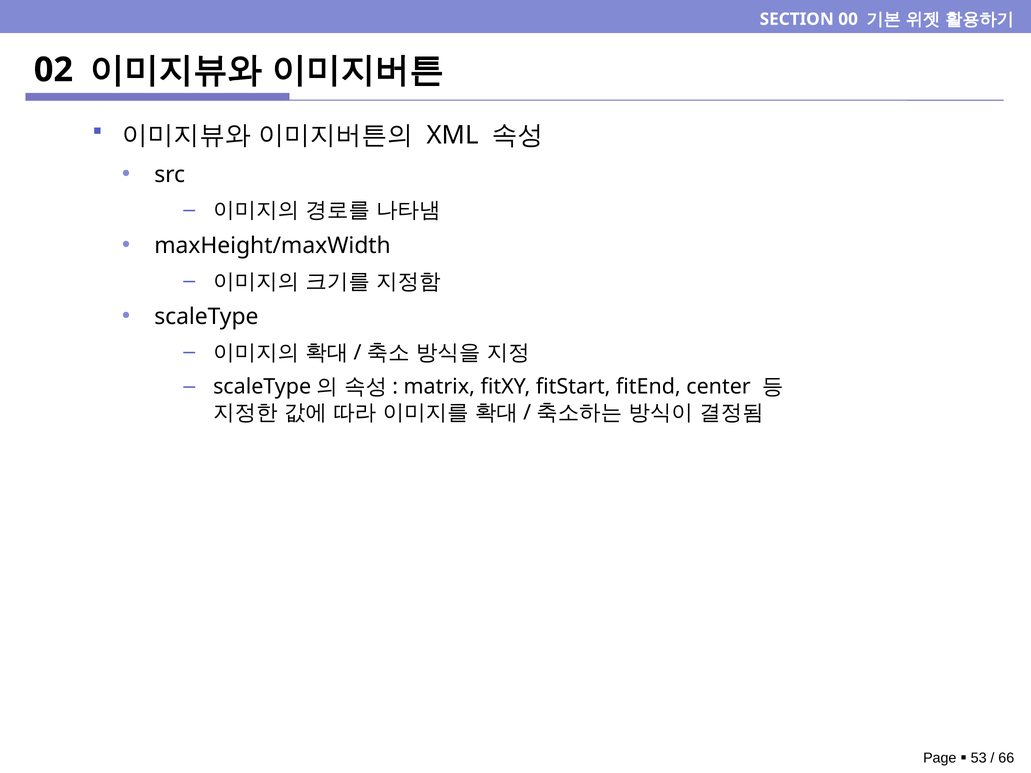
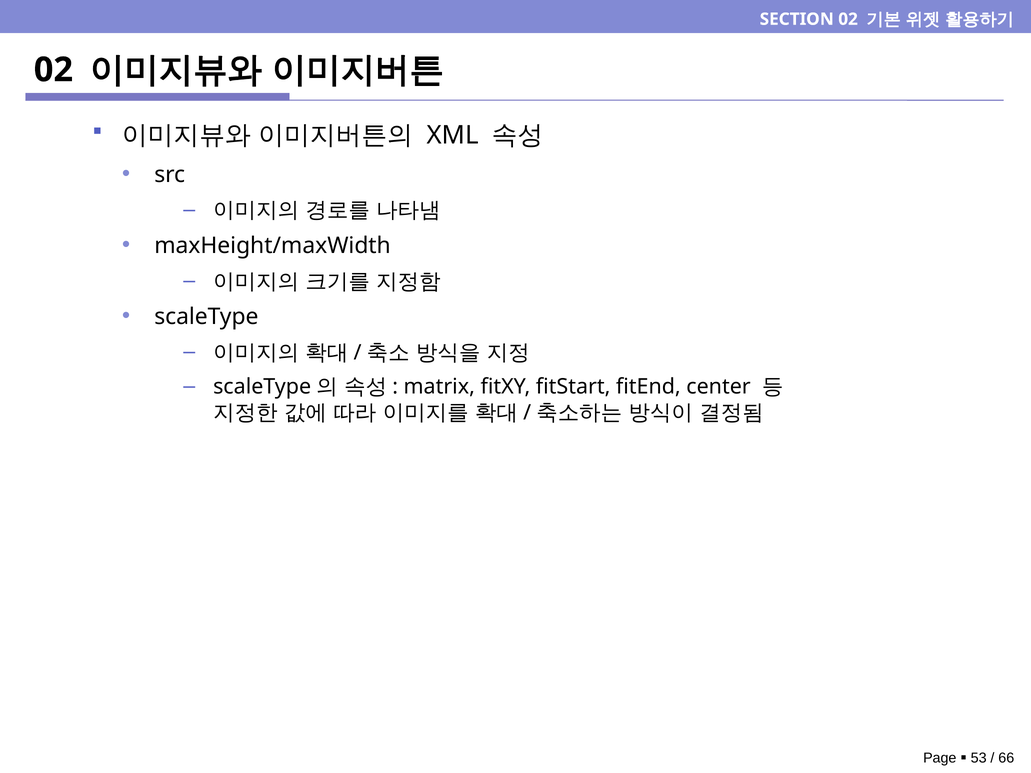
SECTION 00: 00 -> 02
